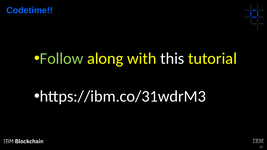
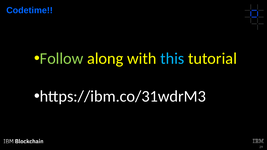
this colour: white -> light blue
